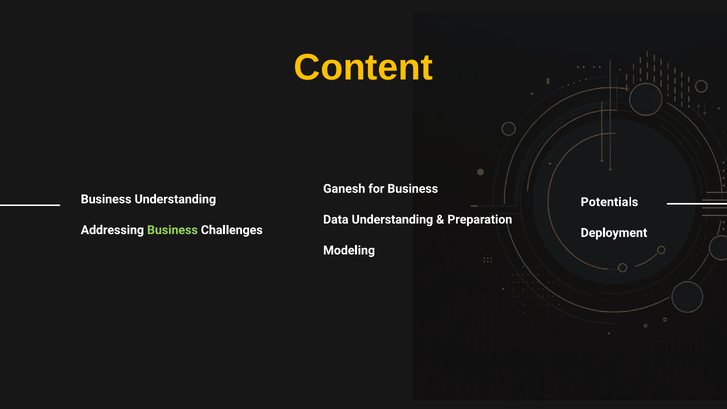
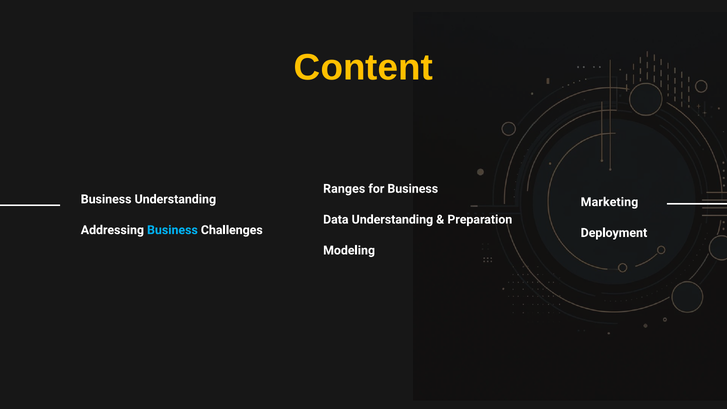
Ganesh: Ganesh -> Ranges
Potentials: Potentials -> Marketing
Business at (172, 230) colour: light green -> light blue
